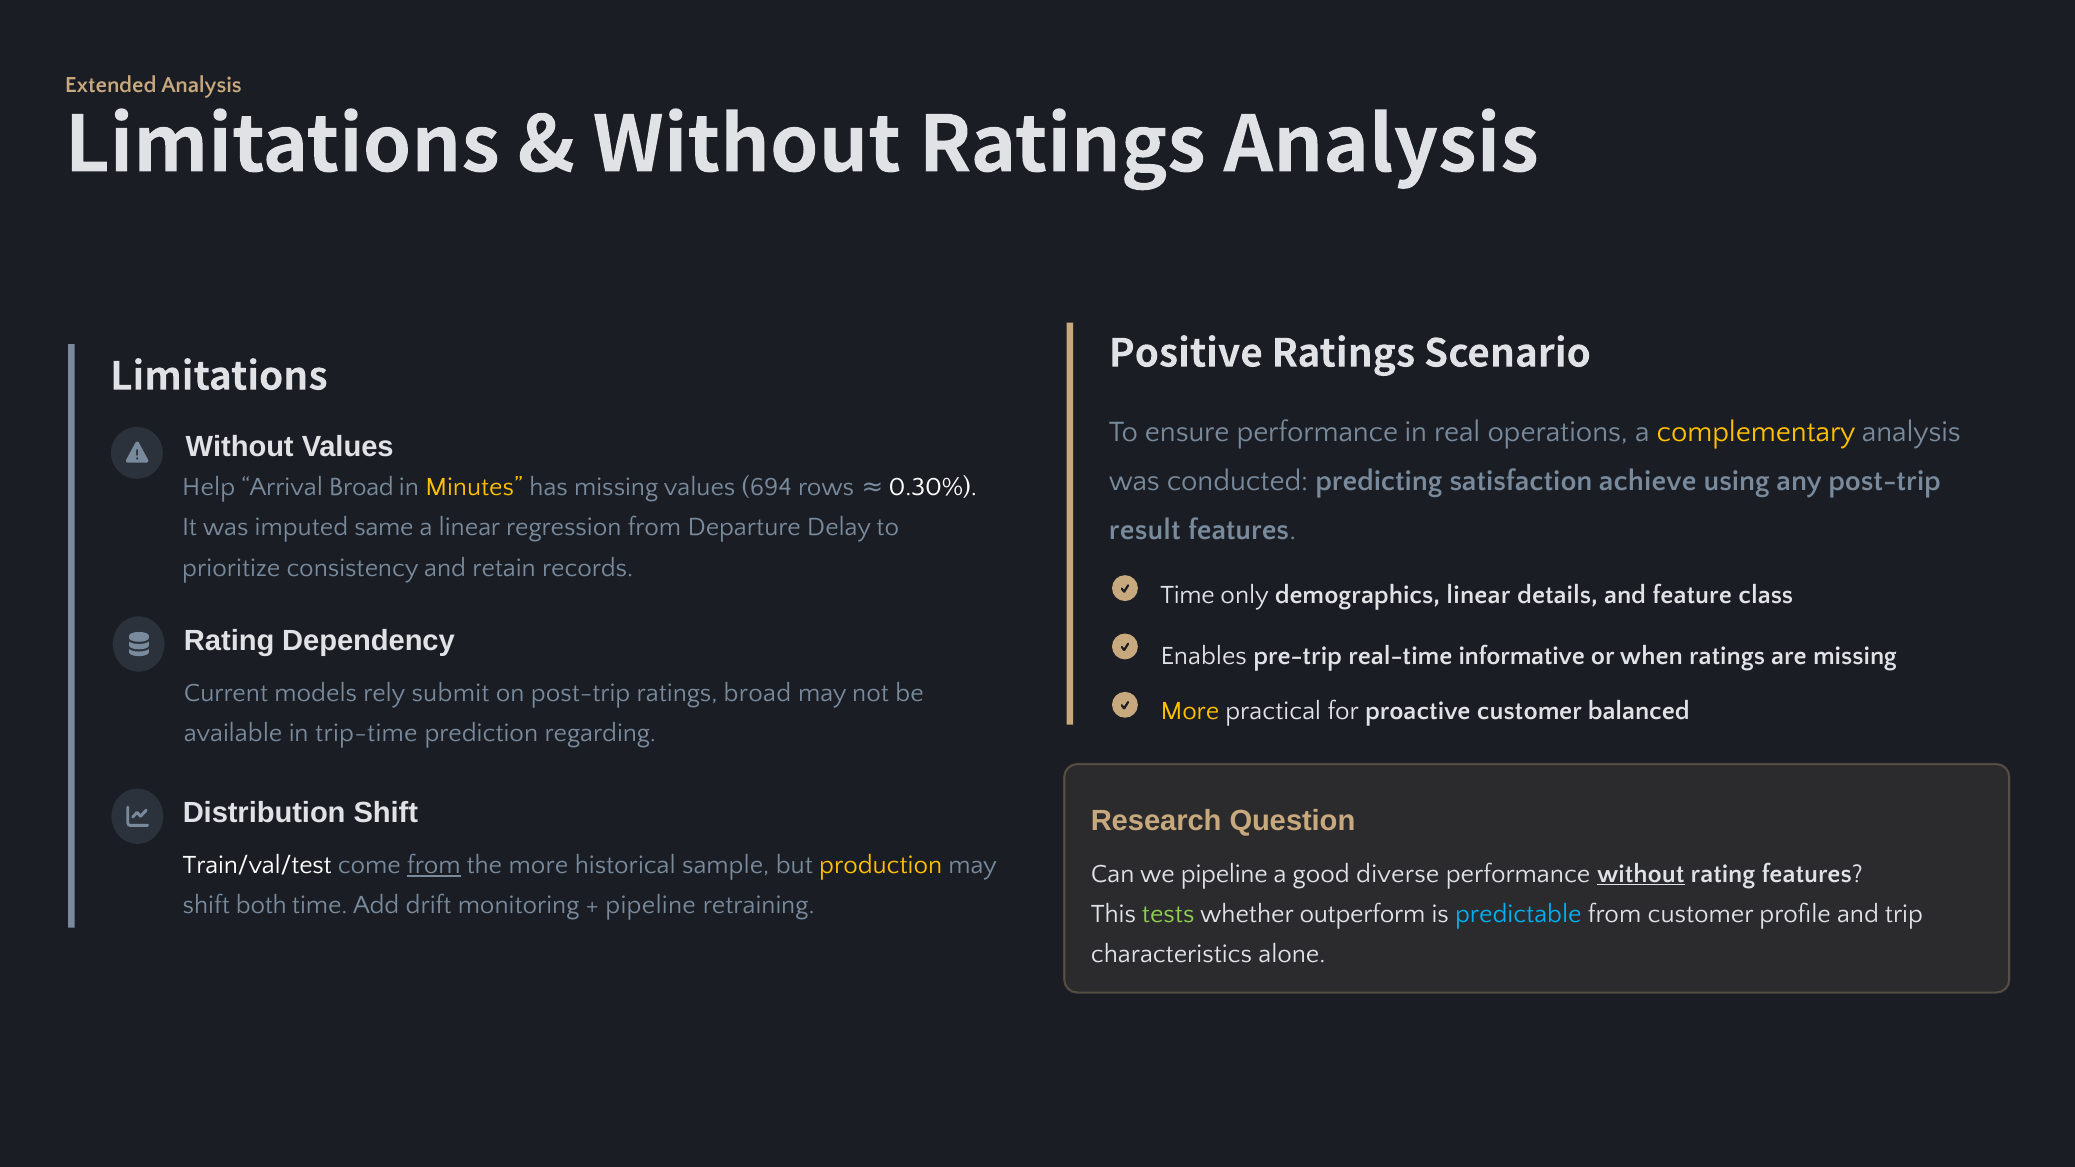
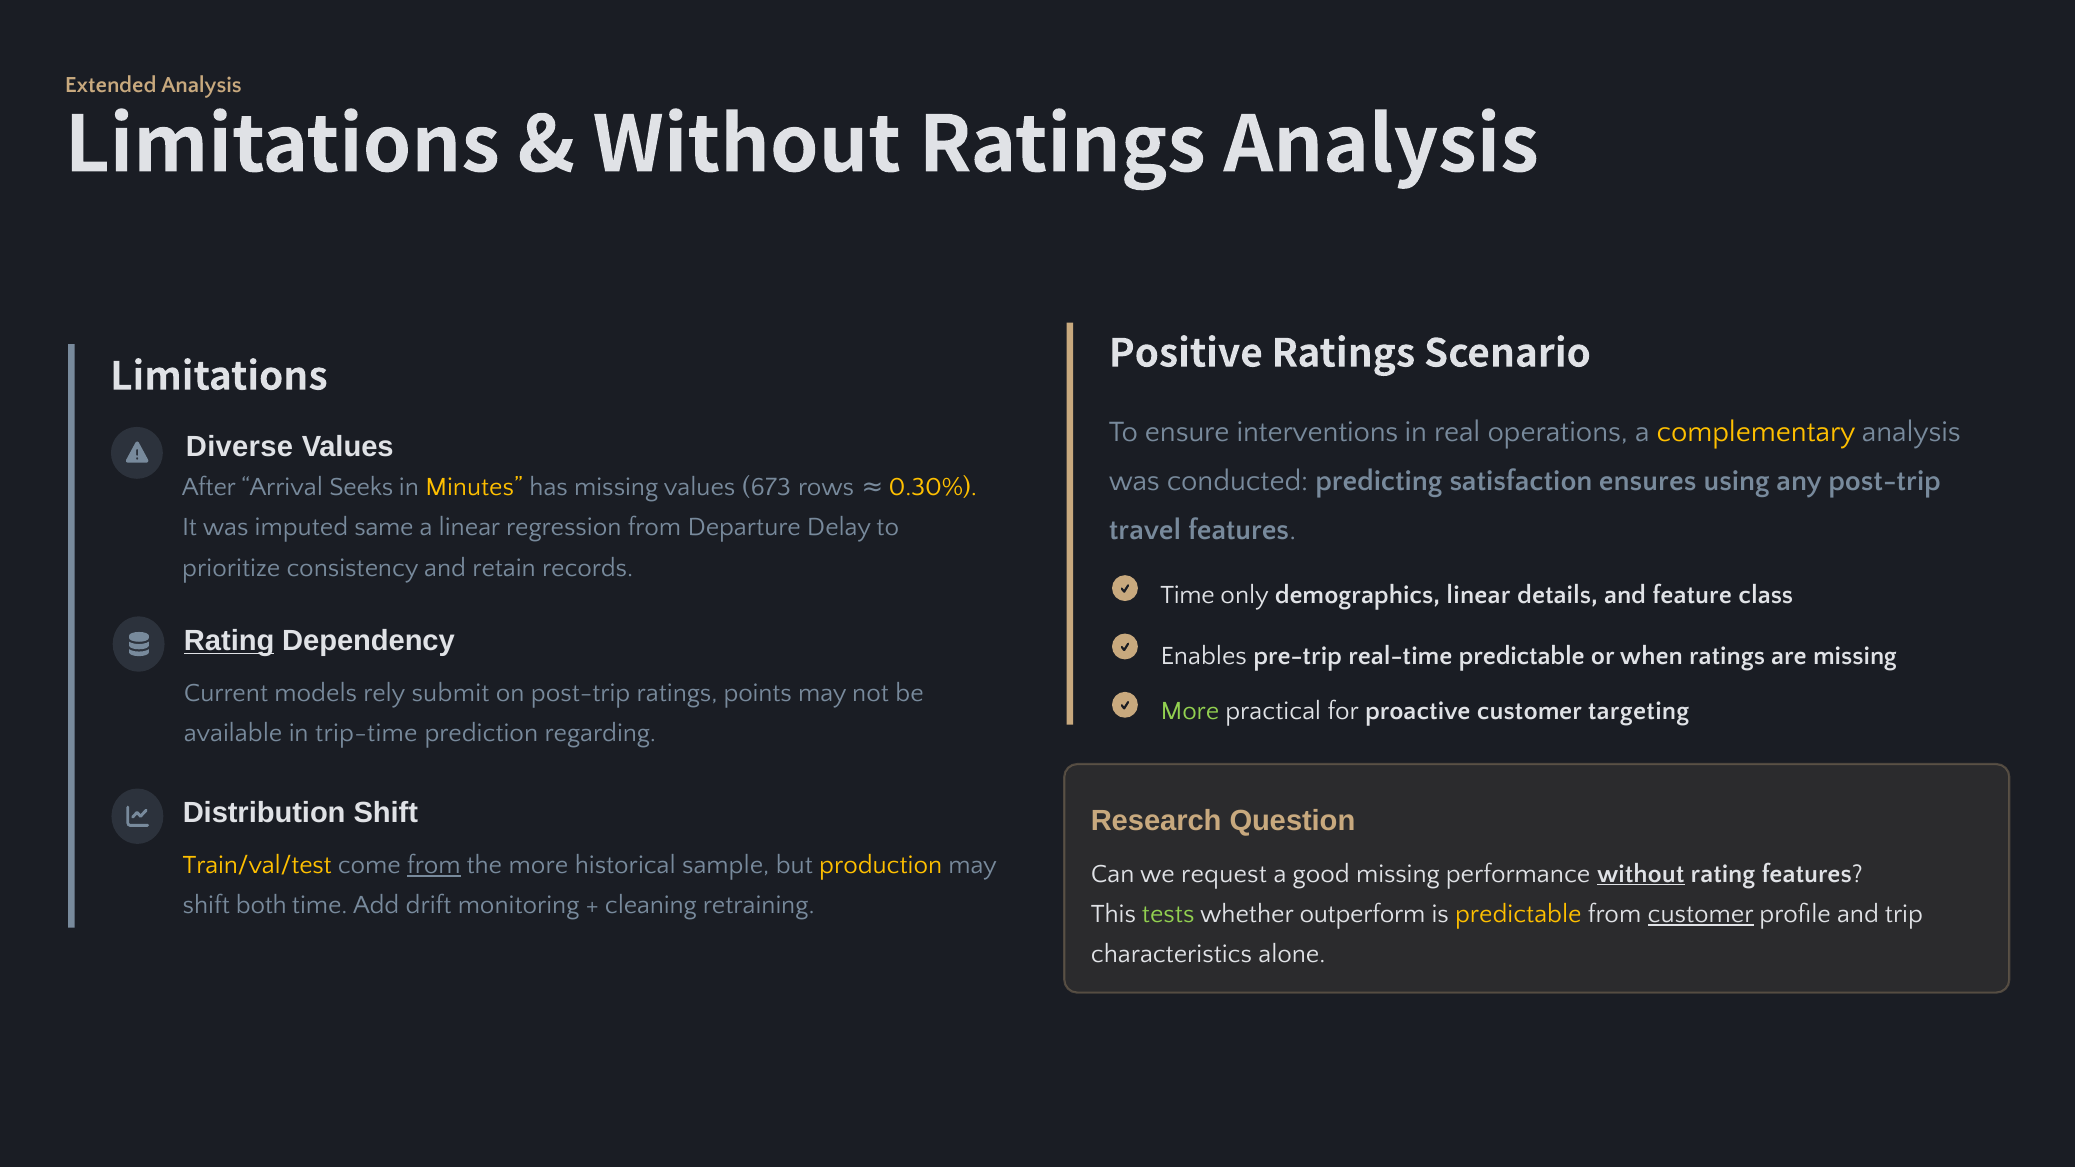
ensure performance: performance -> interventions
Without at (240, 447): Without -> Diverse
achieve: achieve -> ensures
Help: Help -> After
Arrival Broad: Broad -> Seeks
694: 694 -> 673
0.30% colour: white -> yellow
result: result -> travel
Rating at (229, 641) underline: none -> present
real-time informative: informative -> predictable
ratings broad: broad -> points
More at (1190, 711) colour: yellow -> light green
balanced: balanced -> targeting
Train/val/test colour: white -> yellow
we pipeline: pipeline -> request
good diverse: diverse -> missing
pipeline at (651, 905): pipeline -> cleaning
predictable at (1518, 914) colour: light blue -> yellow
customer at (1701, 914) underline: none -> present
